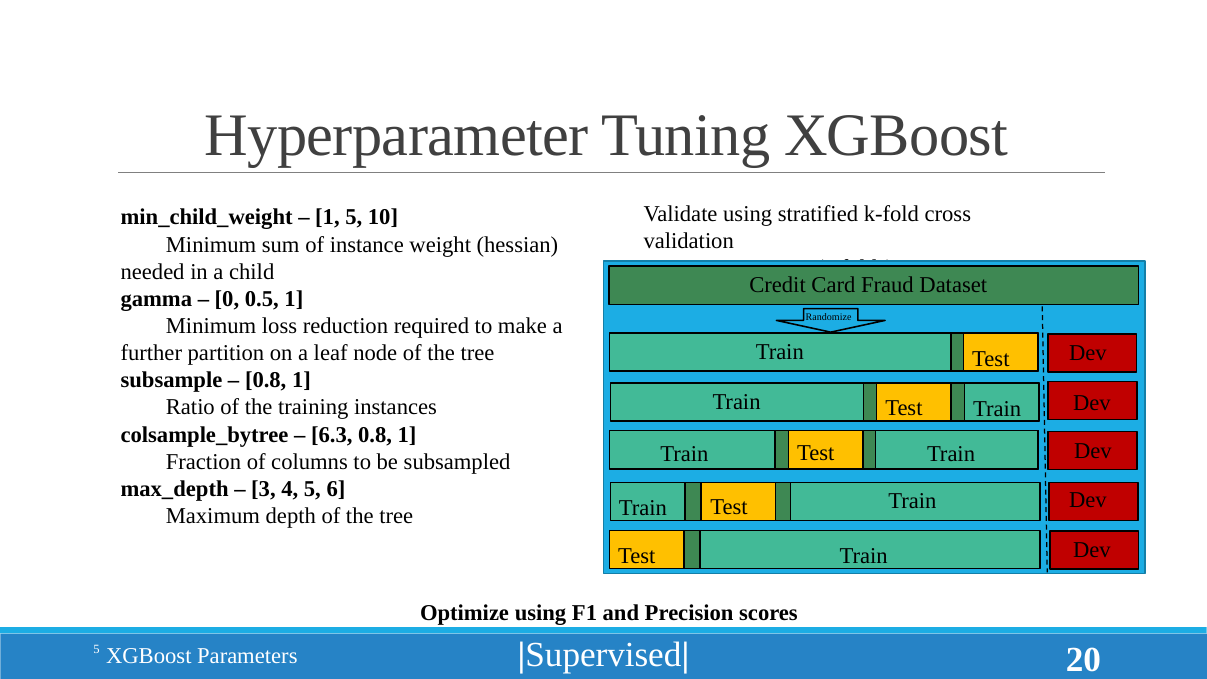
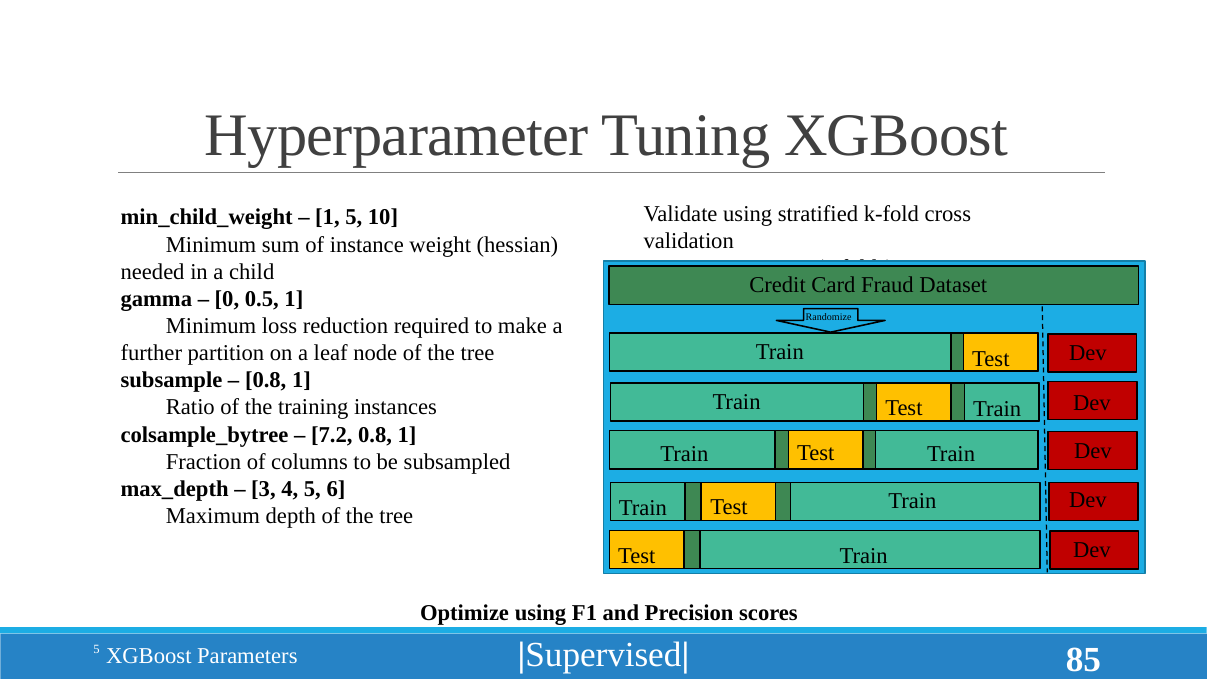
6.3: 6.3 -> 7.2
20: 20 -> 85
